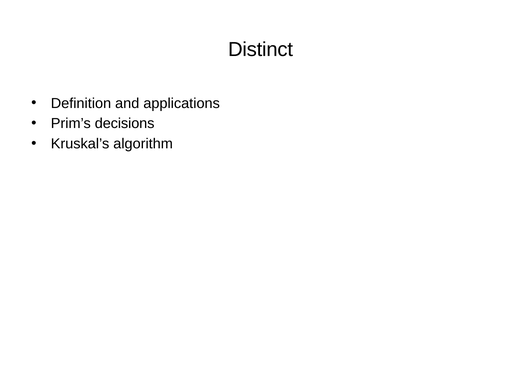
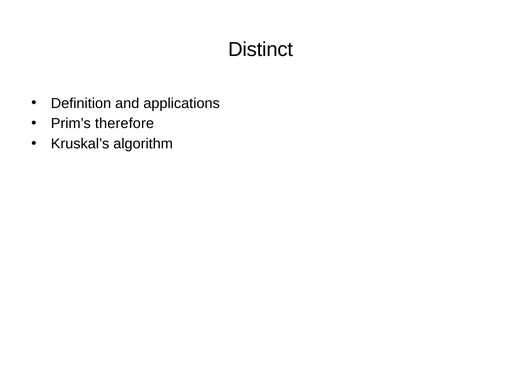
decisions: decisions -> therefore
